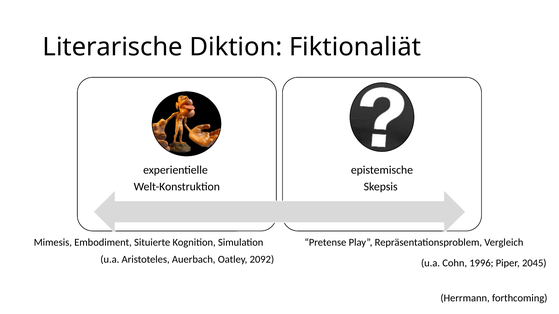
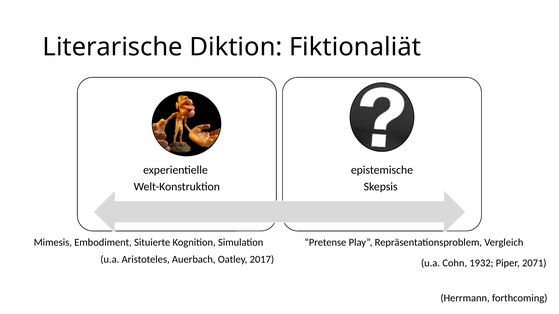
2092: 2092 -> 2017
1996: 1996 -> 1932
2045: 2045 -> 2071
